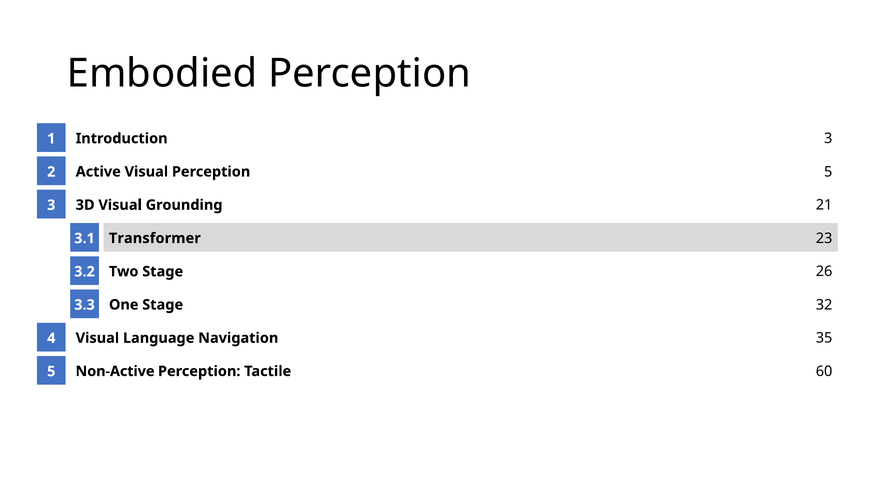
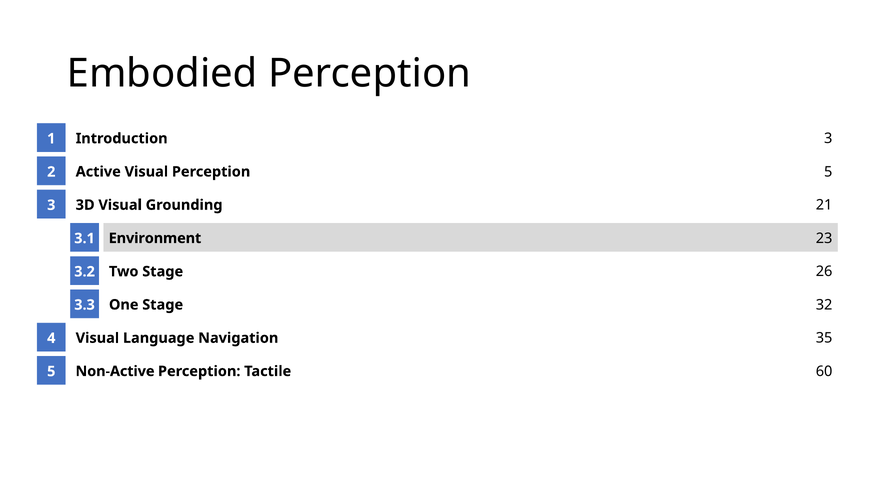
Transformer: Transformer -> Environment
